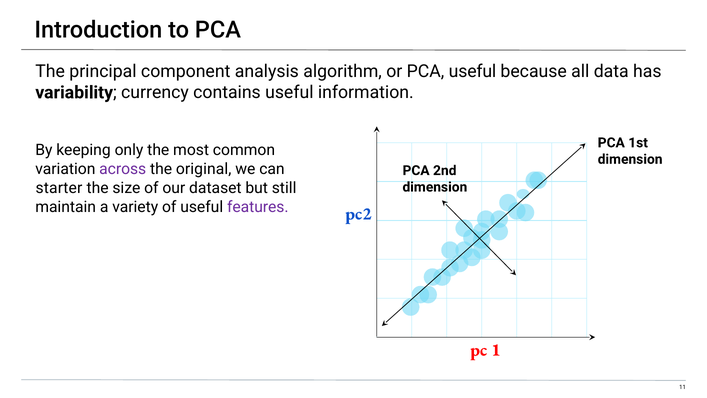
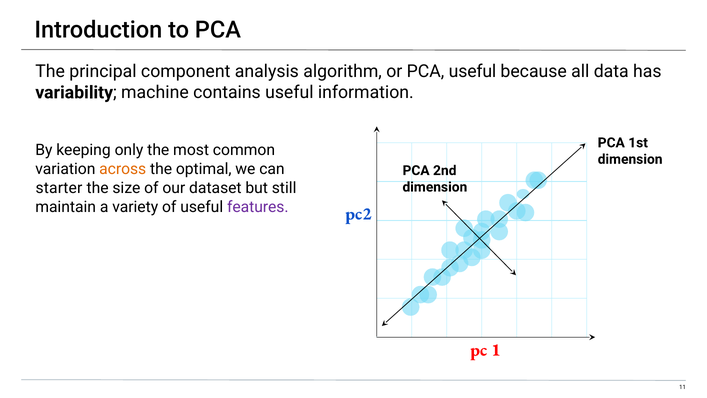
currency: currency -> machine
across colour: purple -> orange
original: original -> optimal
